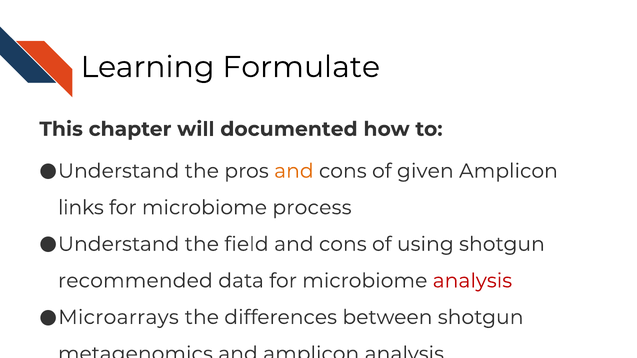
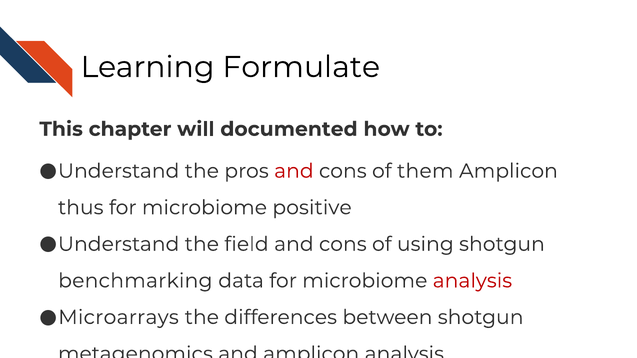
and at (294, 171) colour: orange -> red
given: given -> them
links: links -> thus
process: process -> positive
recommended: recommended -> benchmarking
